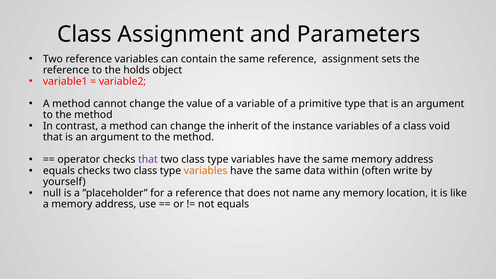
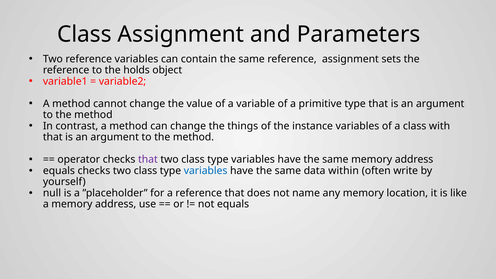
inherit: inherit -> things
void: void -> with
variables at (206, 171) colour: orange -> blue
